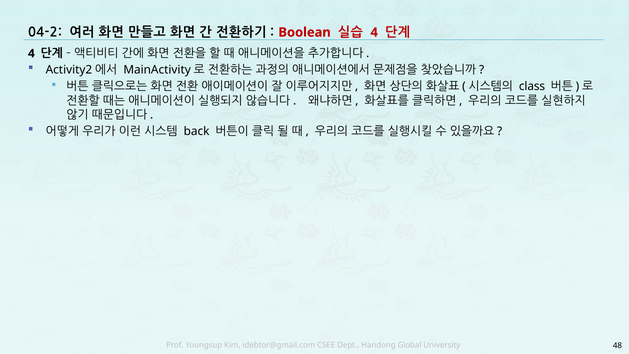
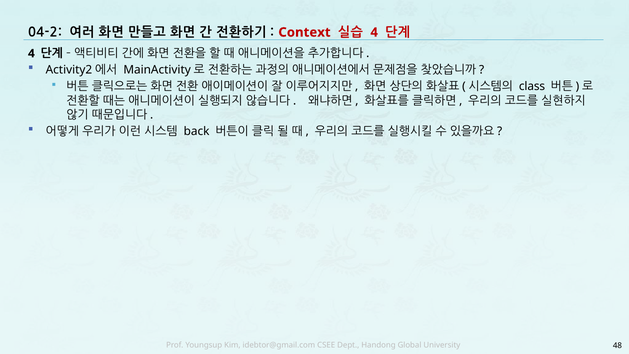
Boolean: Boolean -> Context
